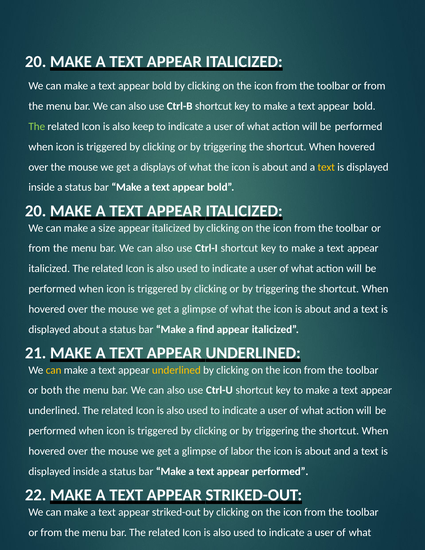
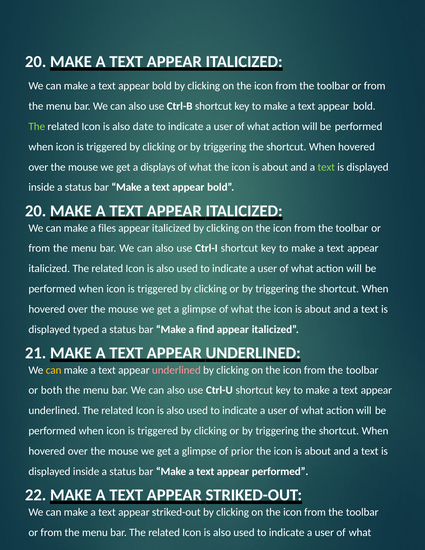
keep: keep -> date
text at (326, 167) colour: yellow -> light green
size: size -> files
displayed about: about -> typed
underlined at (176, 370) colour: yellow -> pink
labor: labor -> prior
